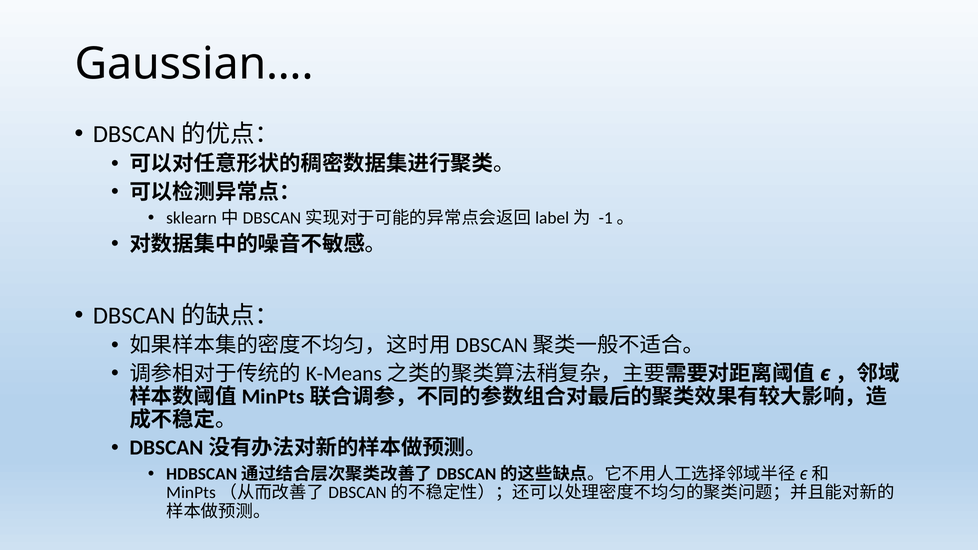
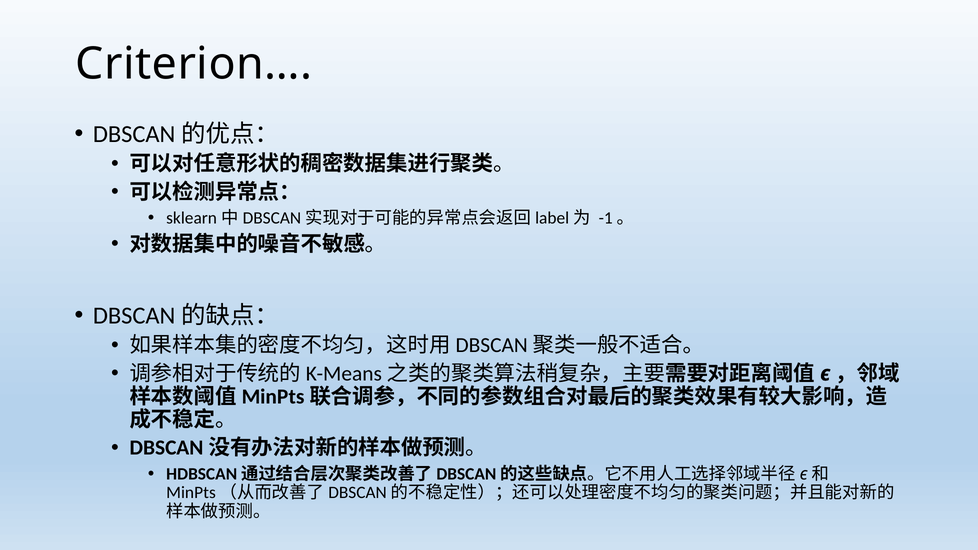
Gaussian…: Gaussian… -> Criterion…
